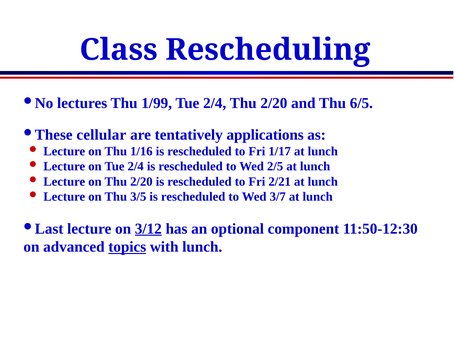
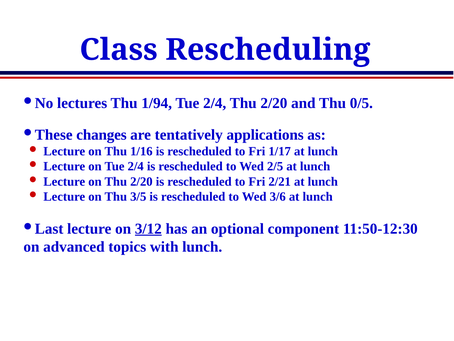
1/99: 1/99 -> 1/94
6/5: 6/5 -> 0/5
cellular: cellular -> changes
3/7: 3/7 -> 3/6
topics underline: present -> none
